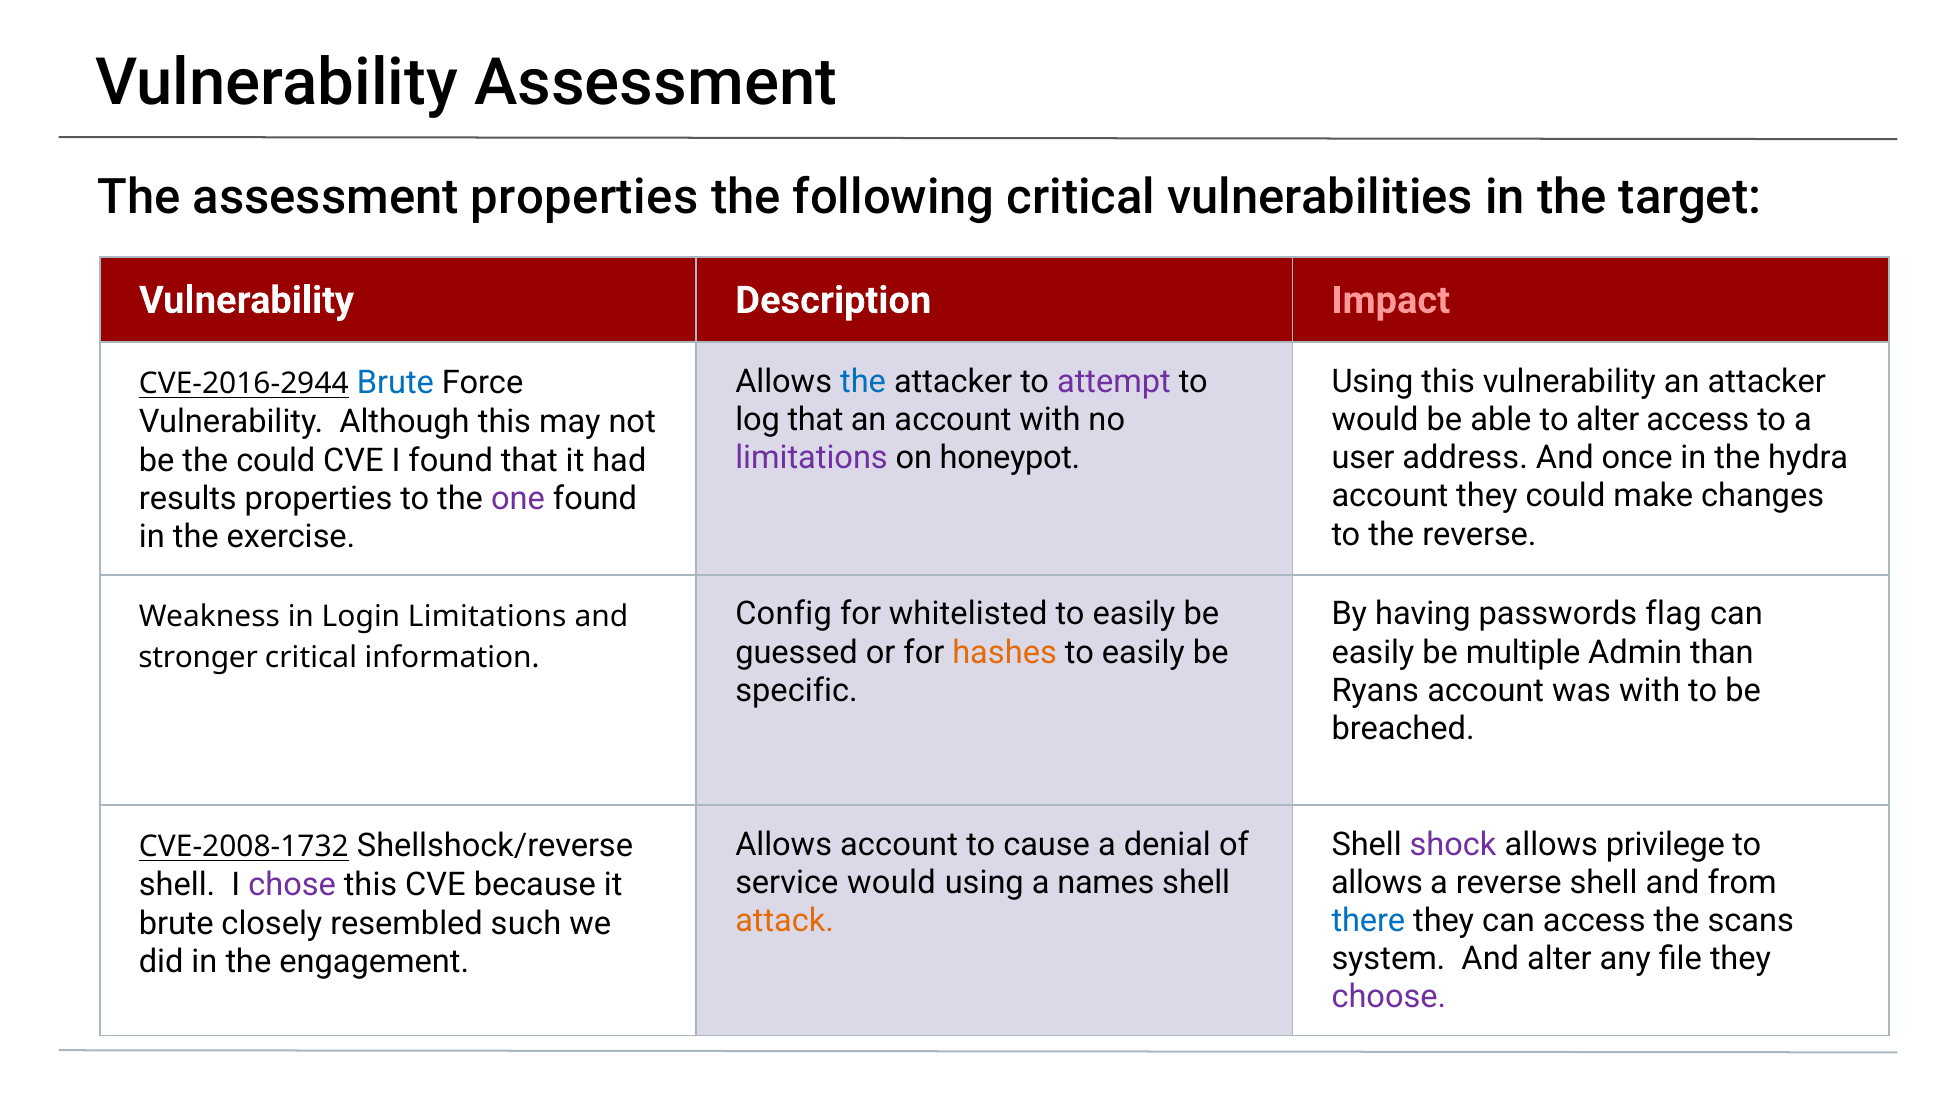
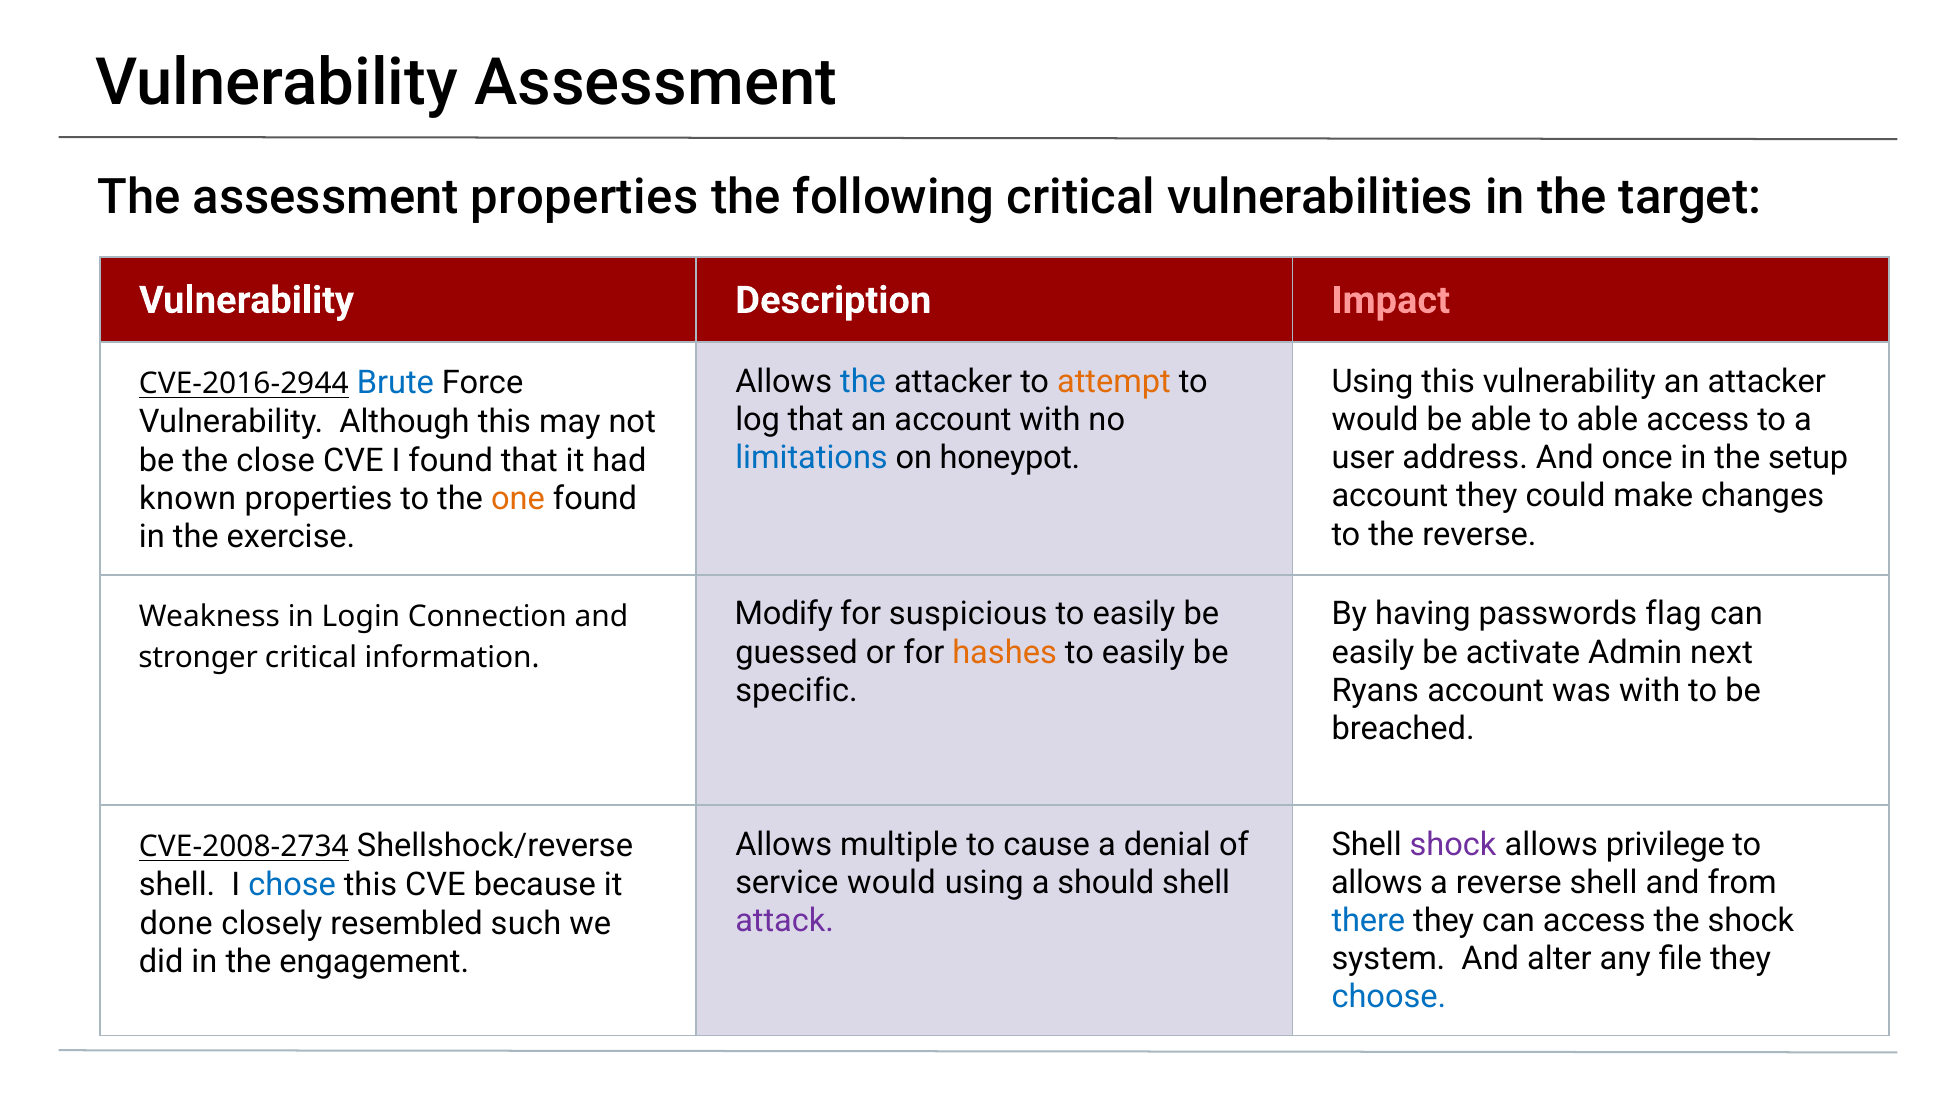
attempt colour: purple -> orange
to alter: alter -> able
limitations at (812, 458) colour: purple -> blue
hydra: hydra -> setup
the could: could -> close
results: results -> known
one colour: purple -> orange
Config: Config -> Modify
whitelisted: whitelisted -> suspicious
Limitations at (487, 616): Limitations -> Connection
multiple: multiple -> activate
than: than -> next
Allows account: account -> multiple
CVE-2008-1732: CVE-2008-1732 -> CVE-2008-2734
names: names -> should
chose colour: purple -> blue
attack colour: orange -> purple
the scans: scans -> shock
brute at (176, 923): brute -> done
choose colour: purple -> blue
